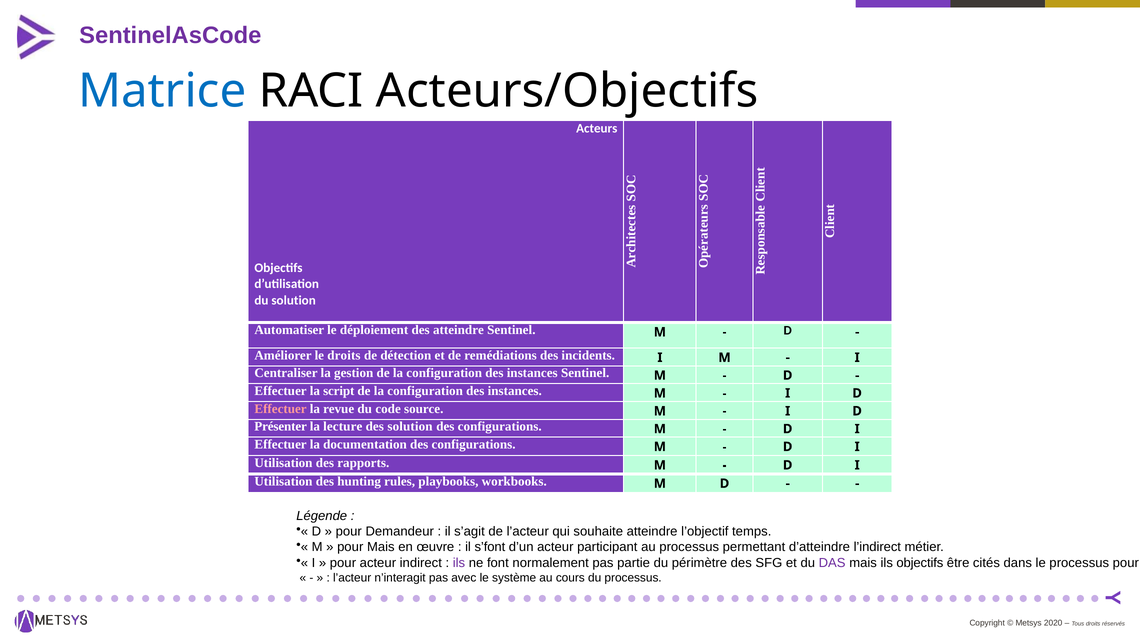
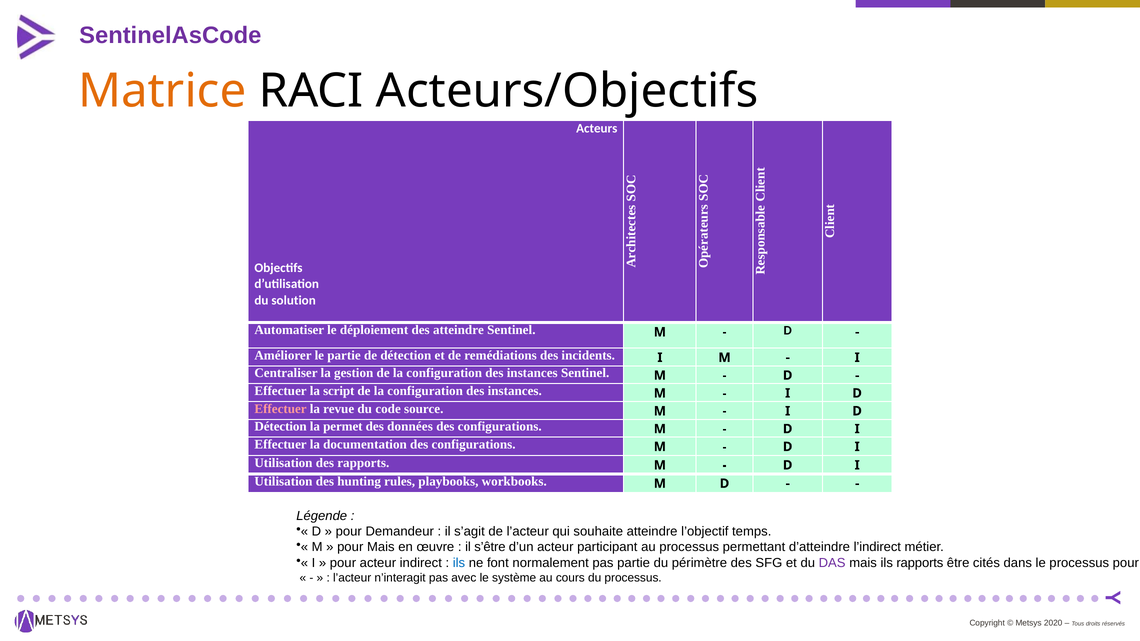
Matrice colour: blue -> orange
le droits: droits -> partie
Présenter at (281, 427): Présenter -> Détection
lecture: lecture -> permet
des solution: solution -> données
s’font: s’font -> s’être
ils at (459, 563) colour: purple -> blue
ils objectifs: objectifs -> rapports
